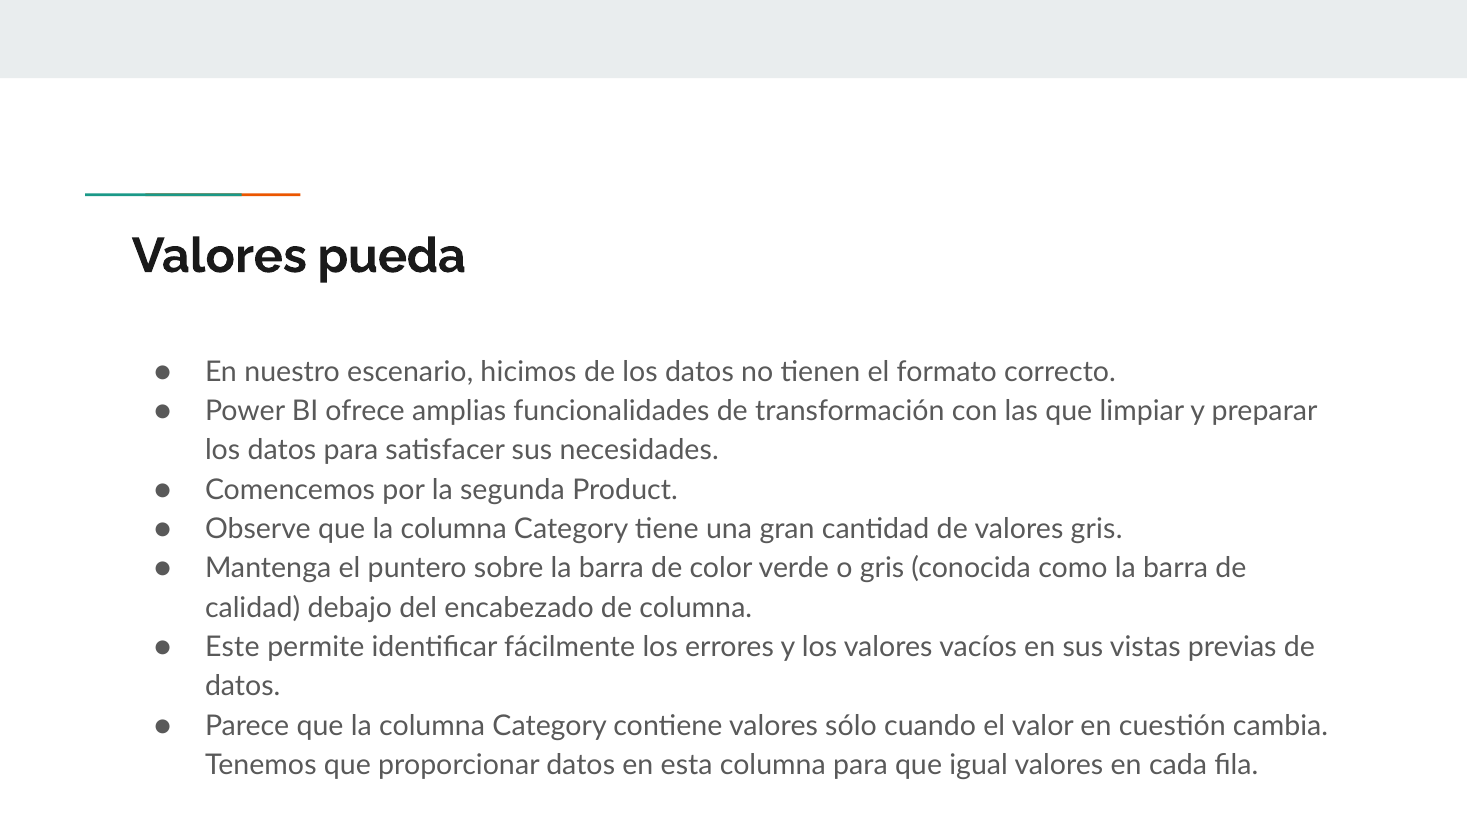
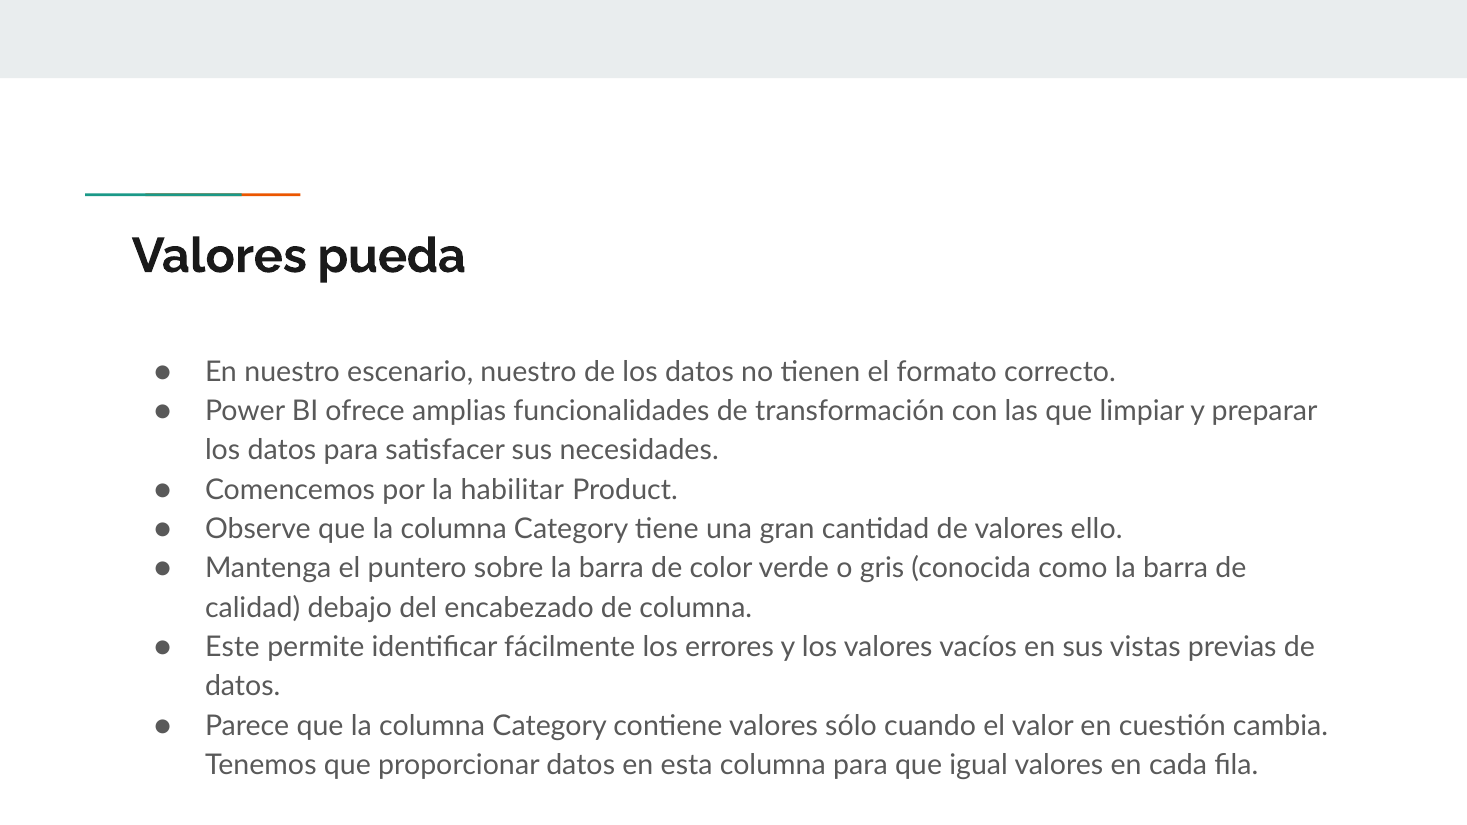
escenario hicimos: hicimos -> nuestro
segunda: segunda -> habilitar
valores gris: gris -> ello
